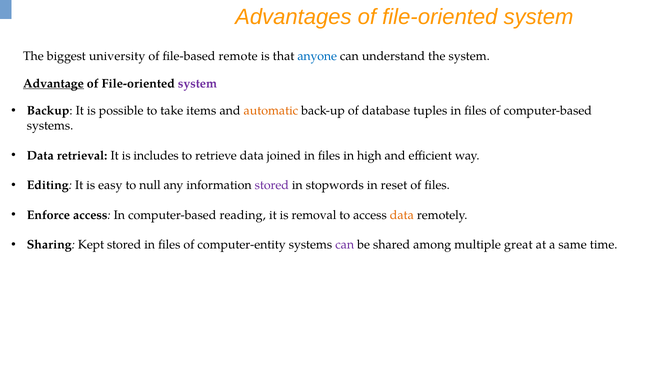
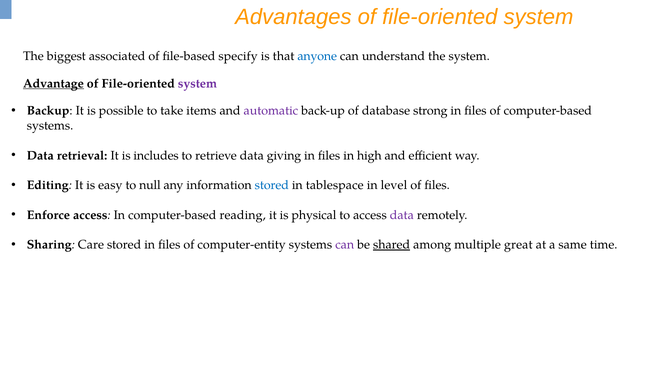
university: university -> associated
remote: remote -> specify
automatic colour: orange -> purple
tuples: tuples -> strong
joined: joined -> giving
stored at (272, 185) colour: purple -> blue
stopwords: stopwords -> tablespace
reset: reset -> level
removal: removal -> physical
data at (402, 215) colour: orange -> purple
Kept: Kept -> Care
shared underline: none -> present
